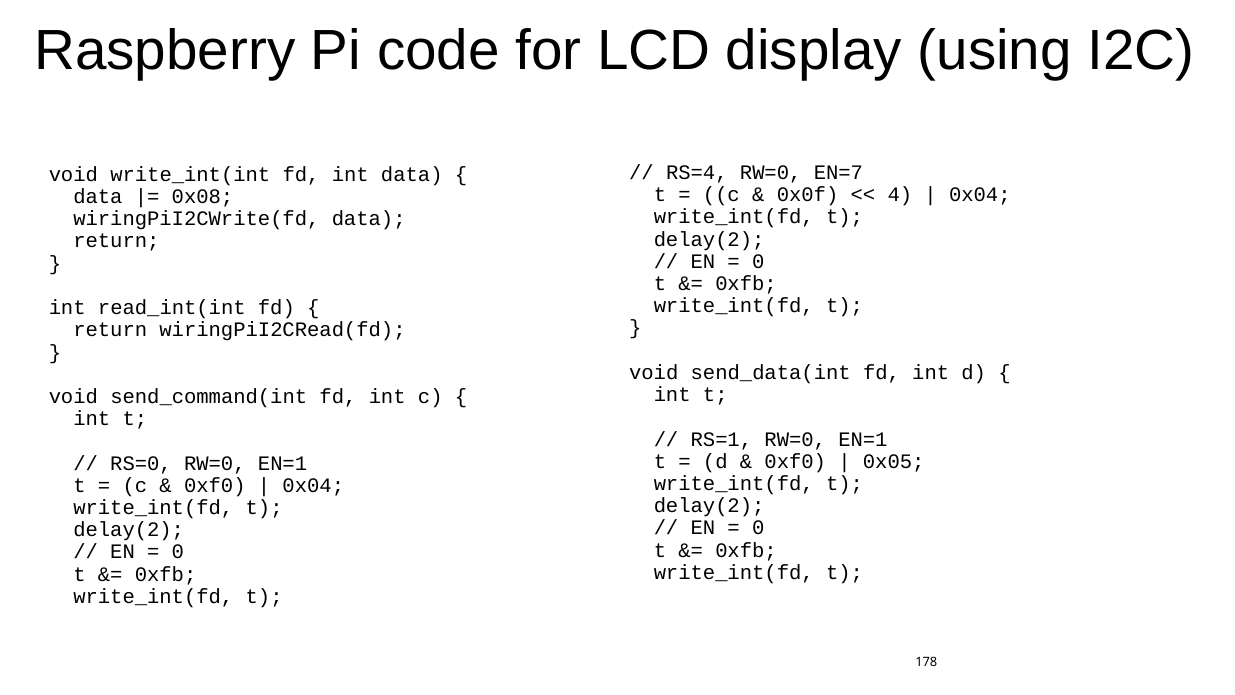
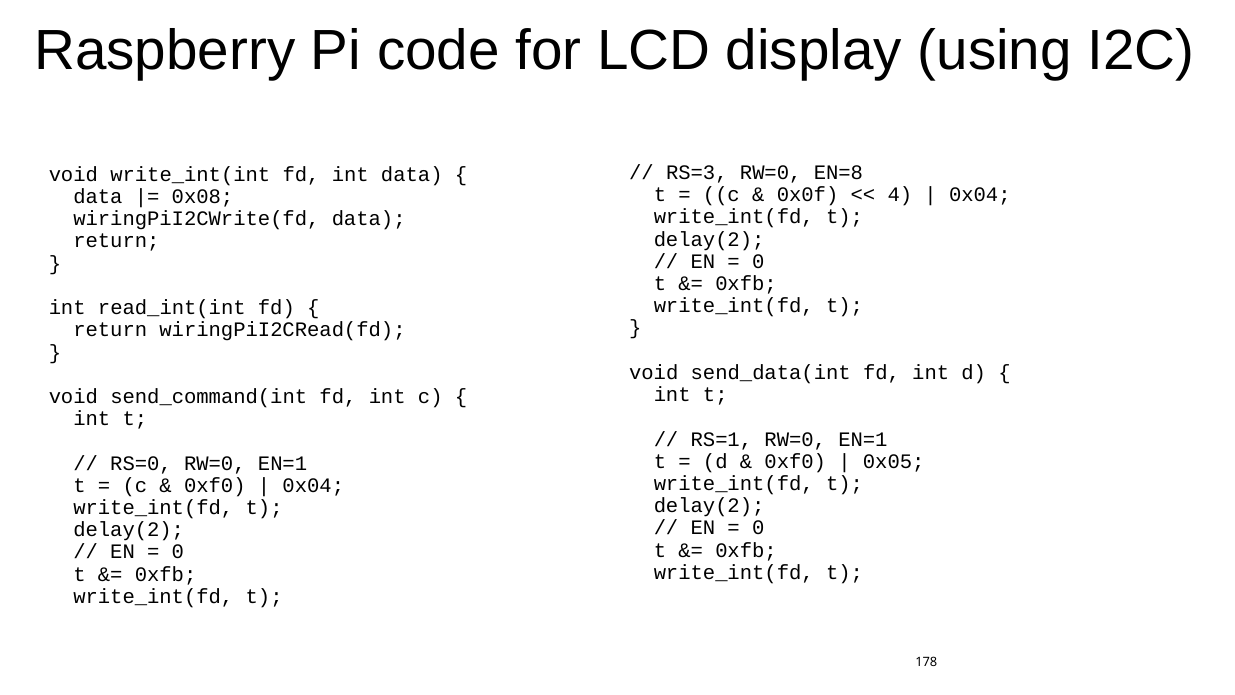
RS=4: RS=4 -> RS=3
EN=7: EN=7 -> EN=8
